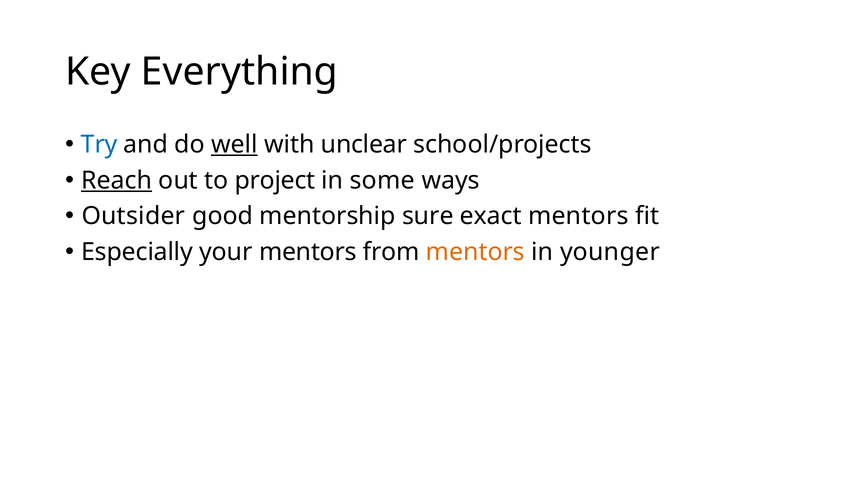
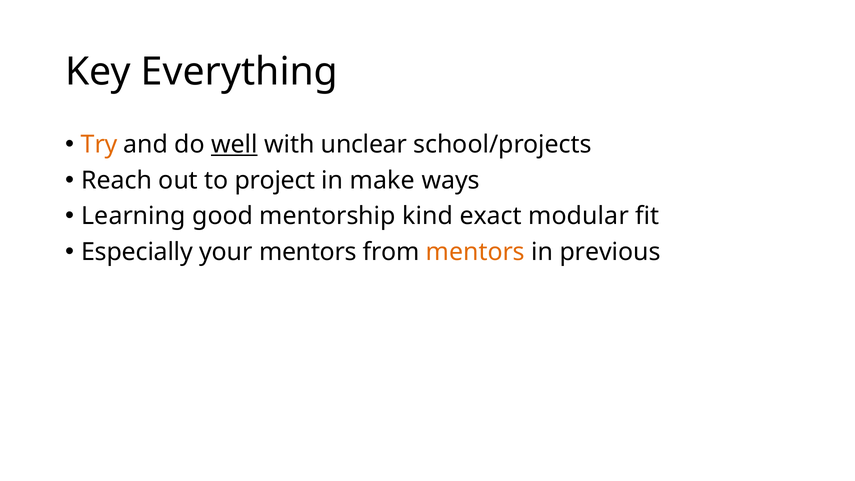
Try colour: blue -> orange
Reach underline: present -> none
some: some -> make
Outsider: Outsider -> Learning
sure: sure -> kind
exact mentors: mentors -> modular
younger: younger -> previous
